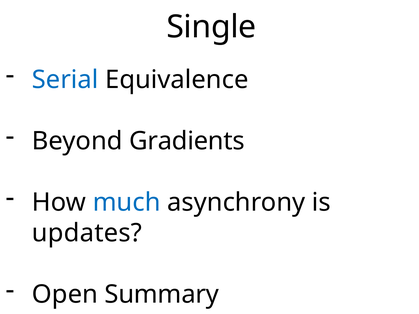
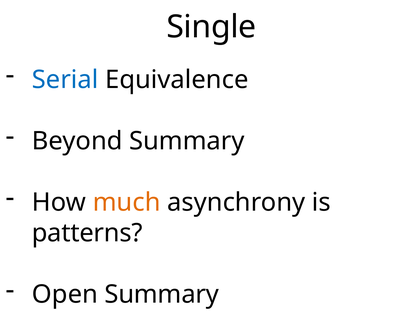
Beyond Gradients: Gradients -> Summary
much colour: blue -> orange
updates: updates -> patterns
